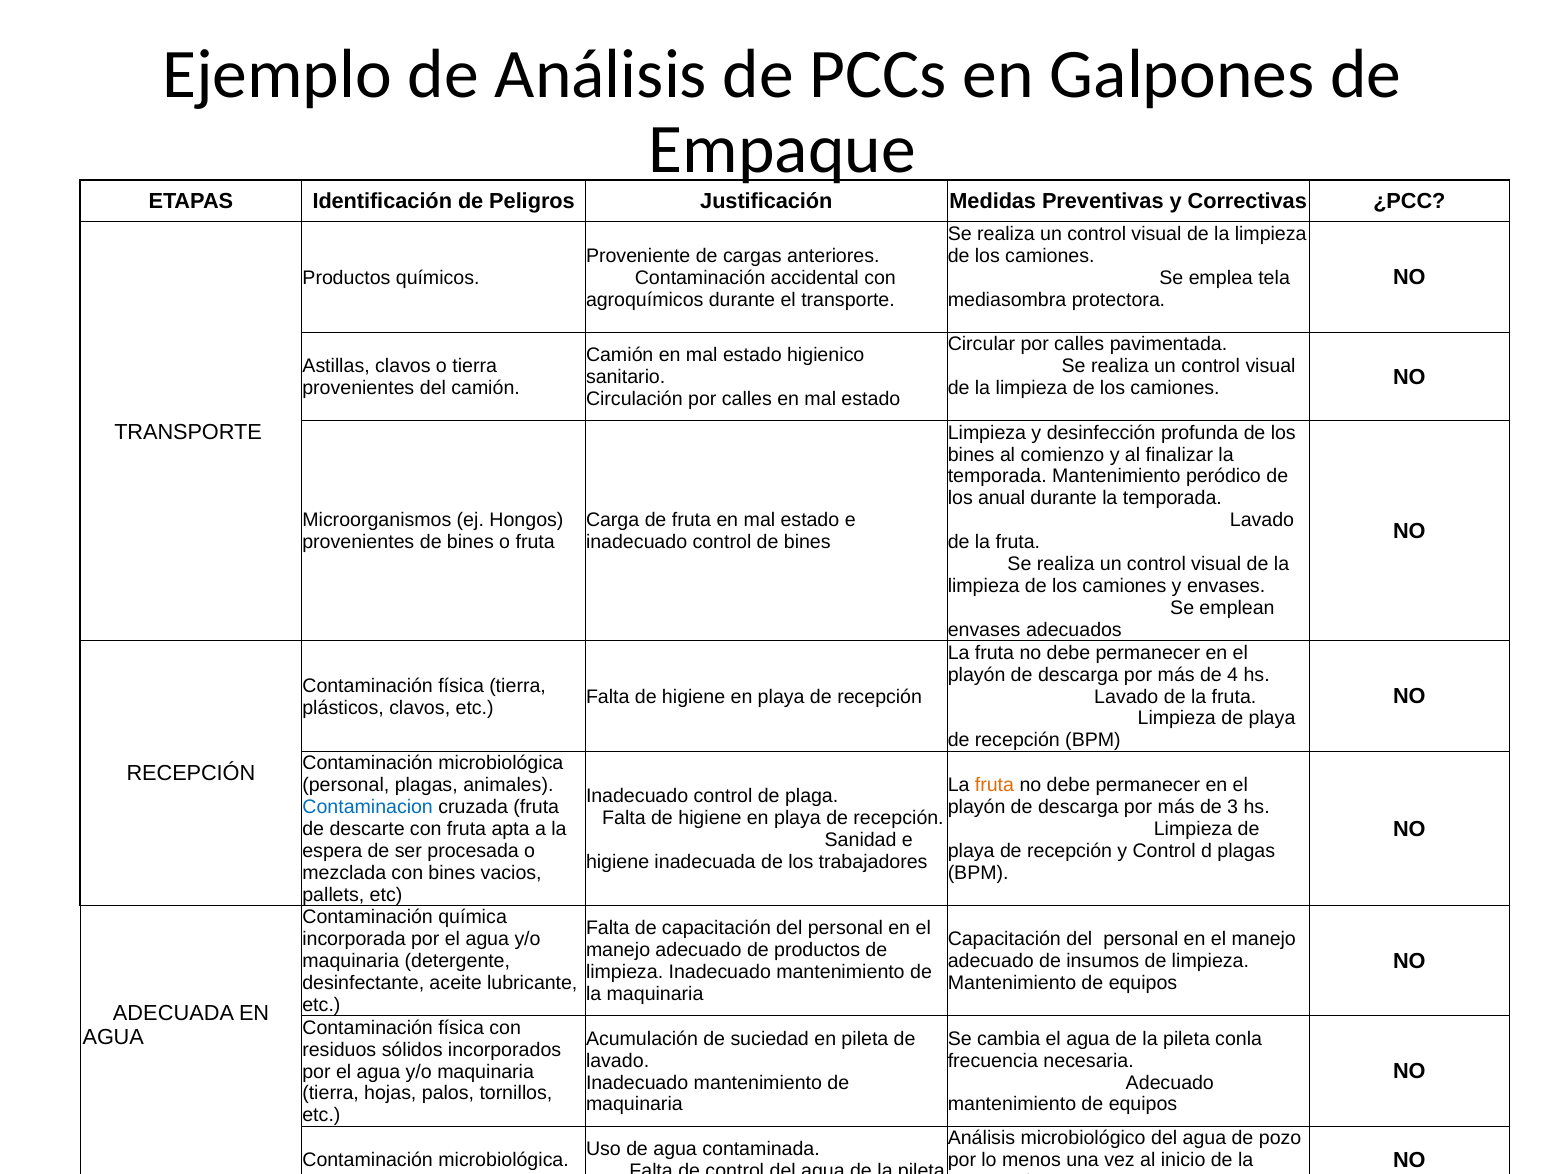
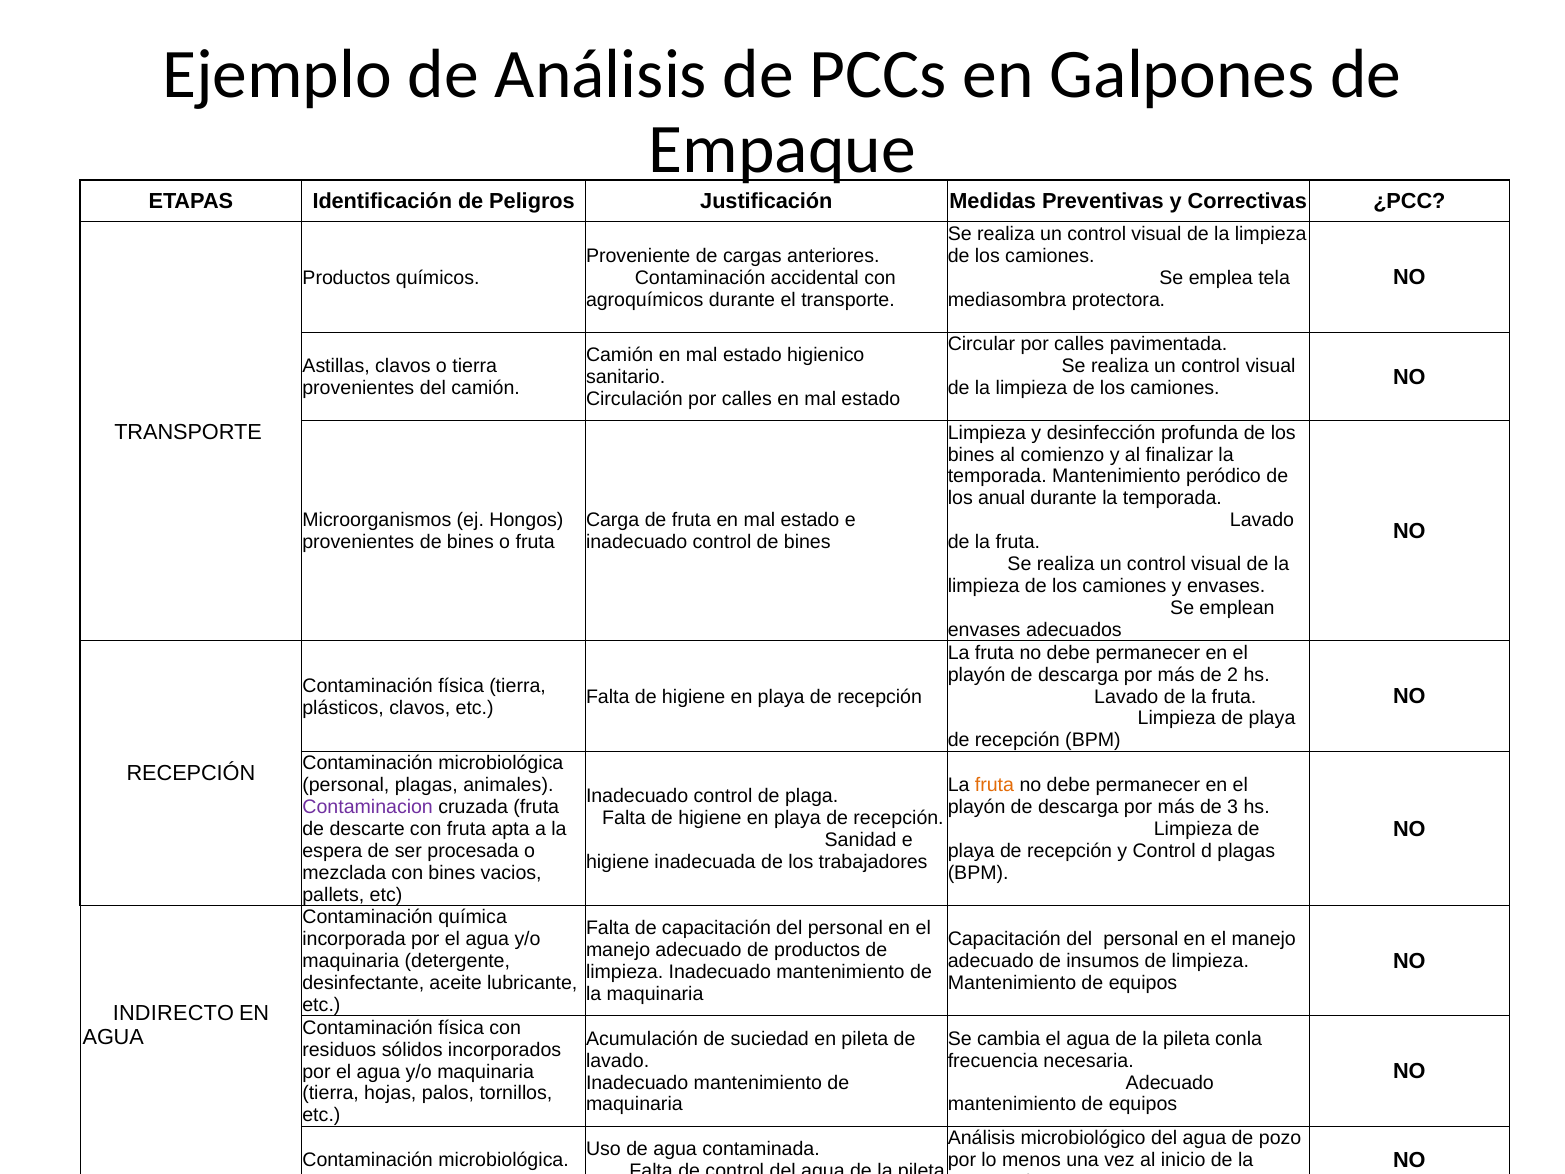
4: 4 -> 2
Contaminacion colour: blue -> purple
ADECUADA: ADECUADA -> INDIRECTO
